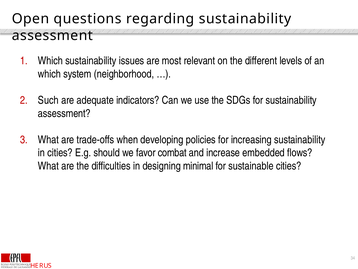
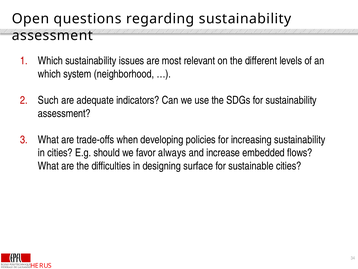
combat: combat -> always
minimal: minimal -> surface
